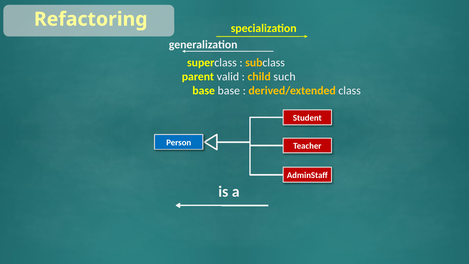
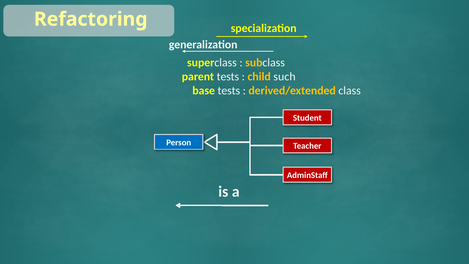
parent valid: valid -> tests
base base: base -> tests
